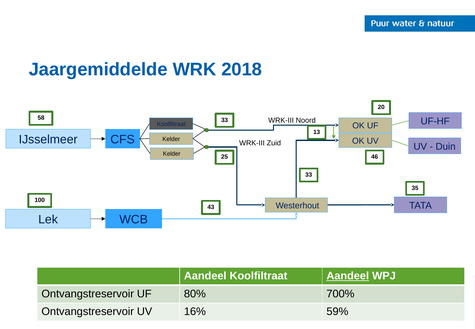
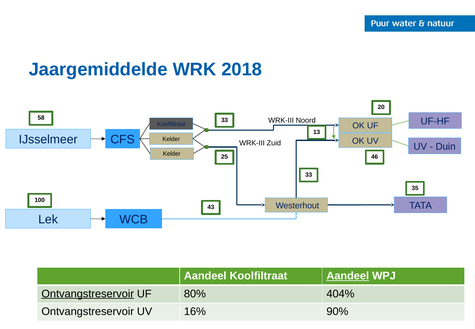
Ontvangstreservoir at (88, 294) underline: none -> present
700%: 700% -> 404%
59%: 59% -> 90%
